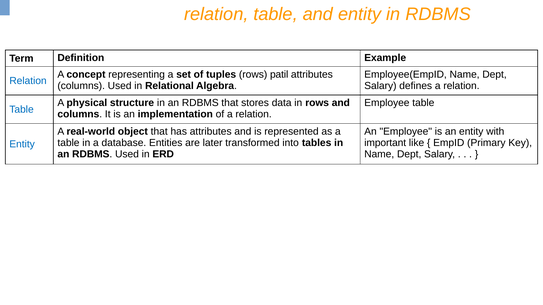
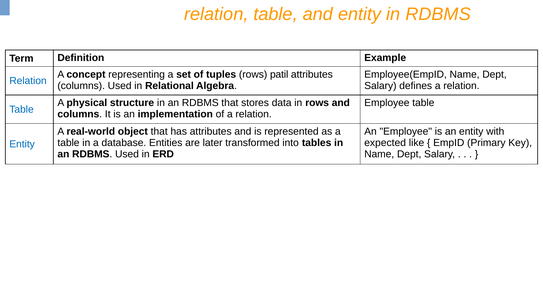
important: important -> expected
